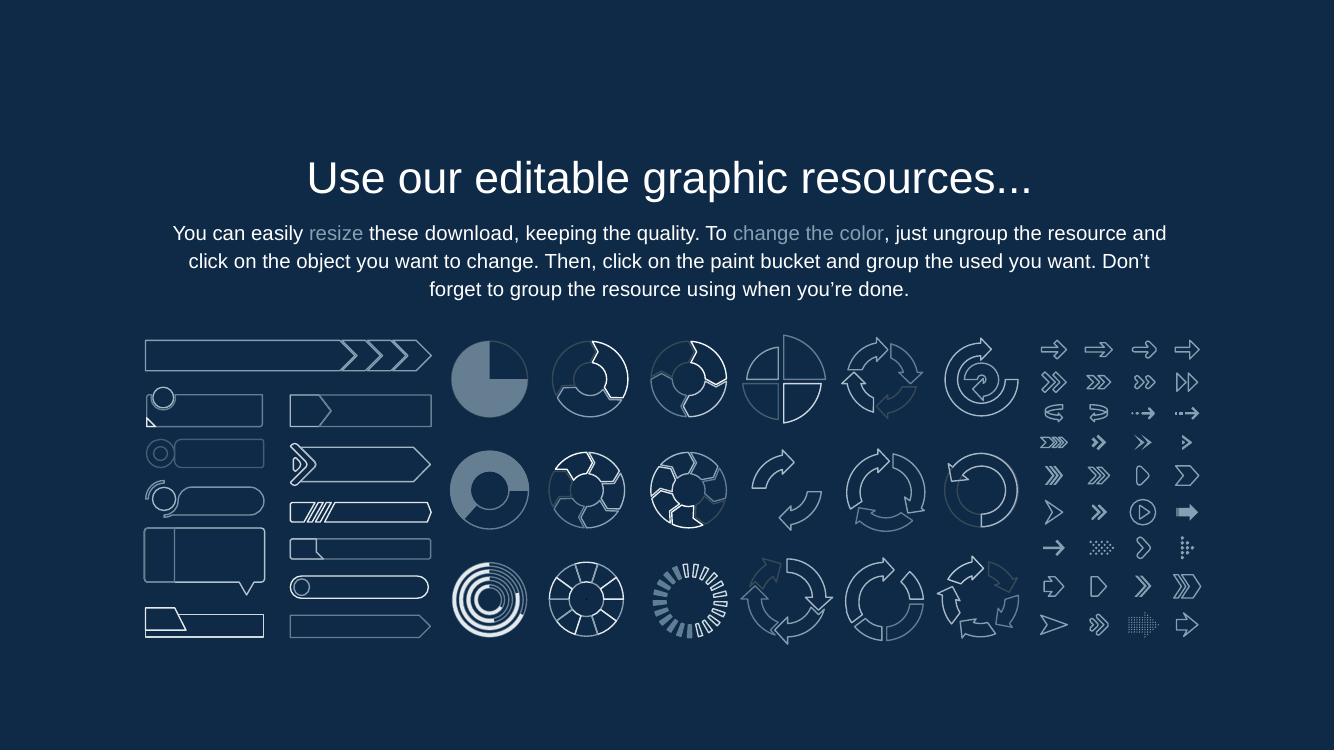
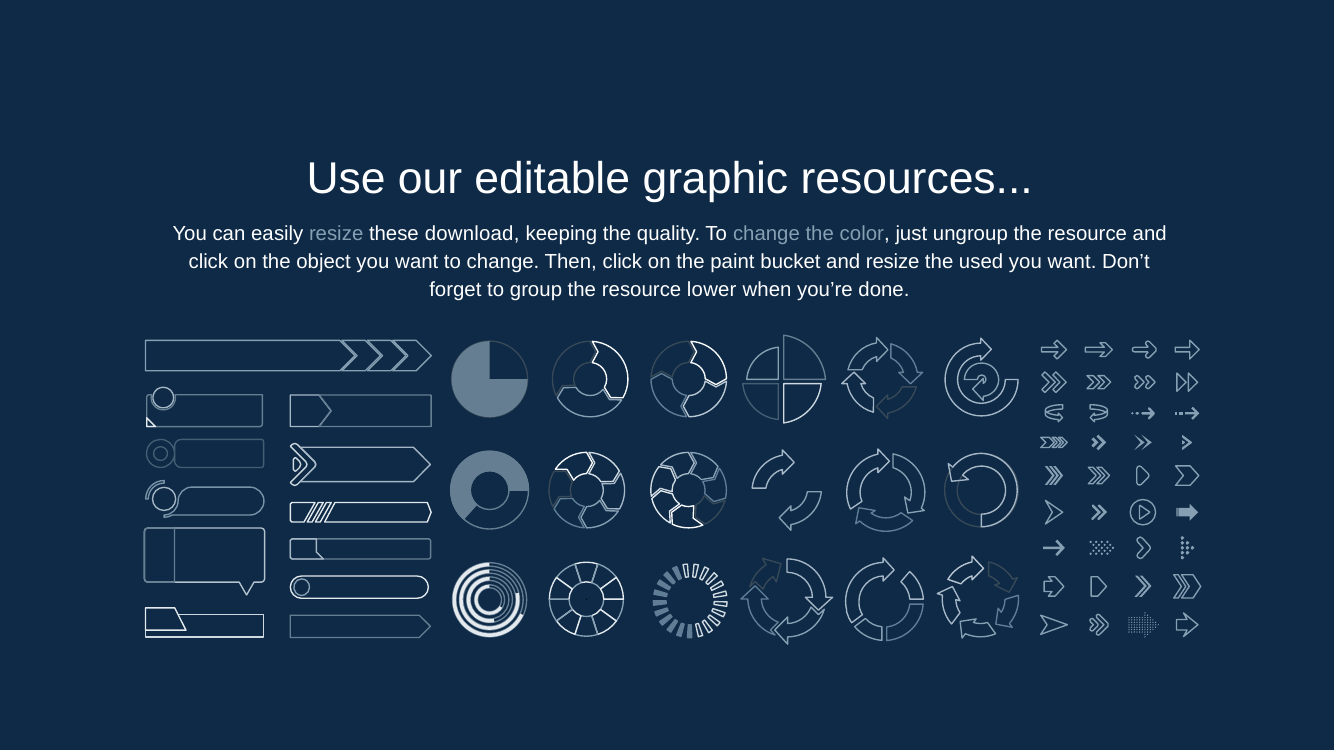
and group: group -> resize
using: using -> lower
